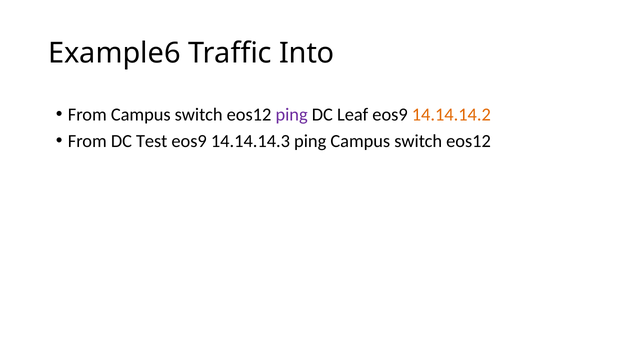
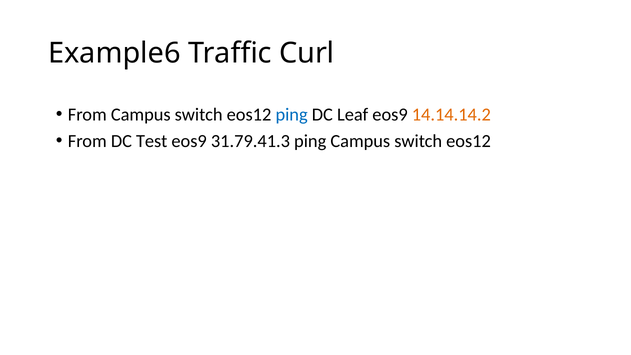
Into: Into -> Curl
ping at (292, 115) colour: purple -> blue
14.14.14.3: 14.14.14.3 -> 31.79.41.3
